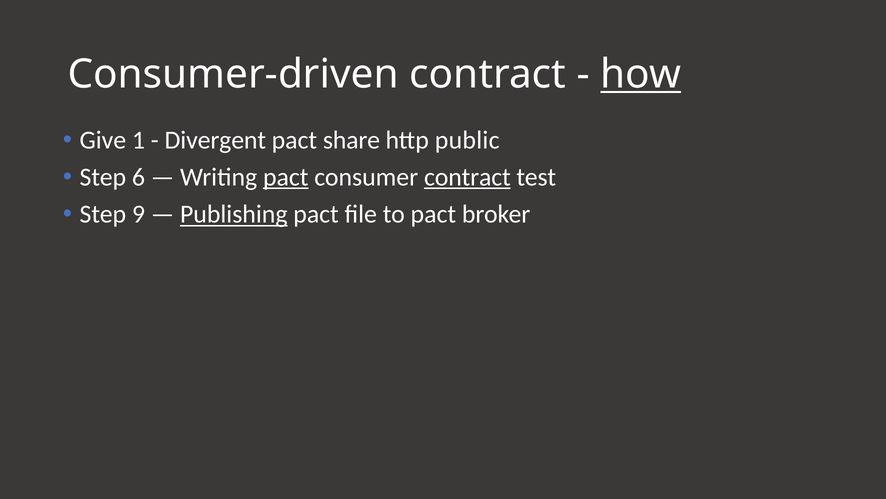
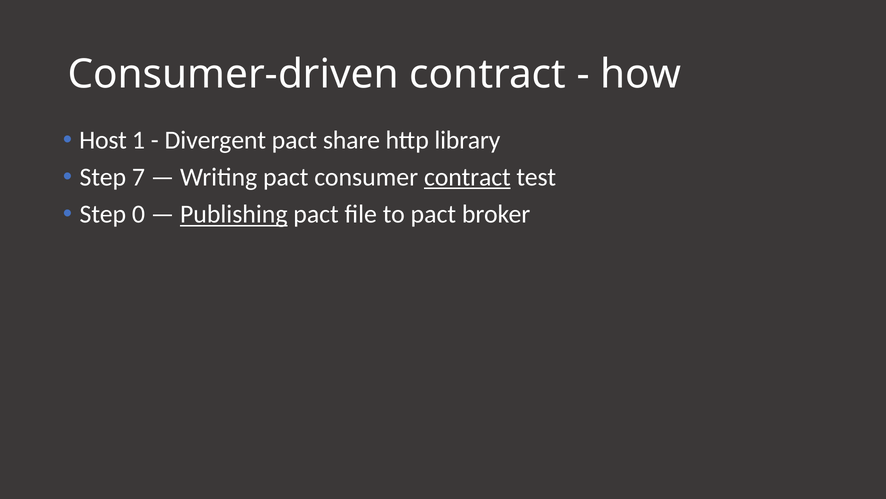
how underline: present -> none
Give: Give -> Host
public: public -> library
6: 6 -> 7
pact at (286, 177) underline: present -> none
9: 9 -> 0
